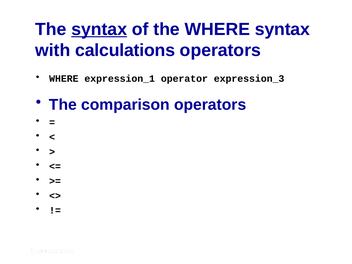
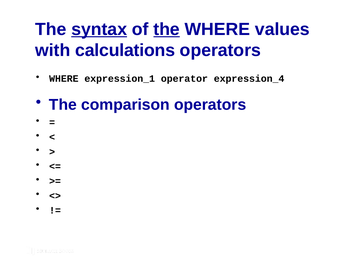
the at (167, 29) underline: none -> present
WHERE syntax: syntax -> values
expression_3: expression_3 -> expression_4
